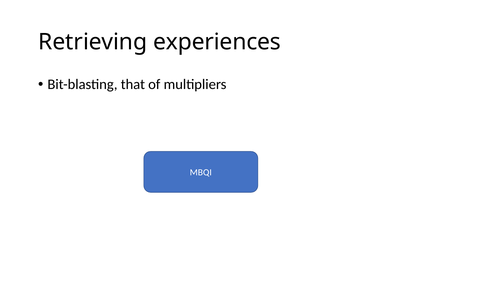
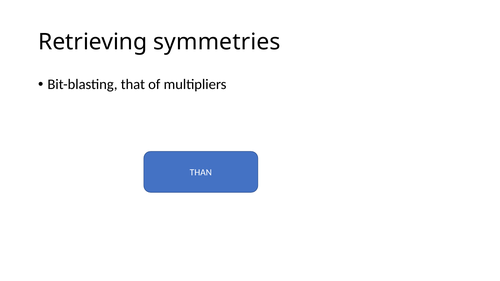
experiences: experiences -> symmetries
MBQI: MBQI -> THAN
